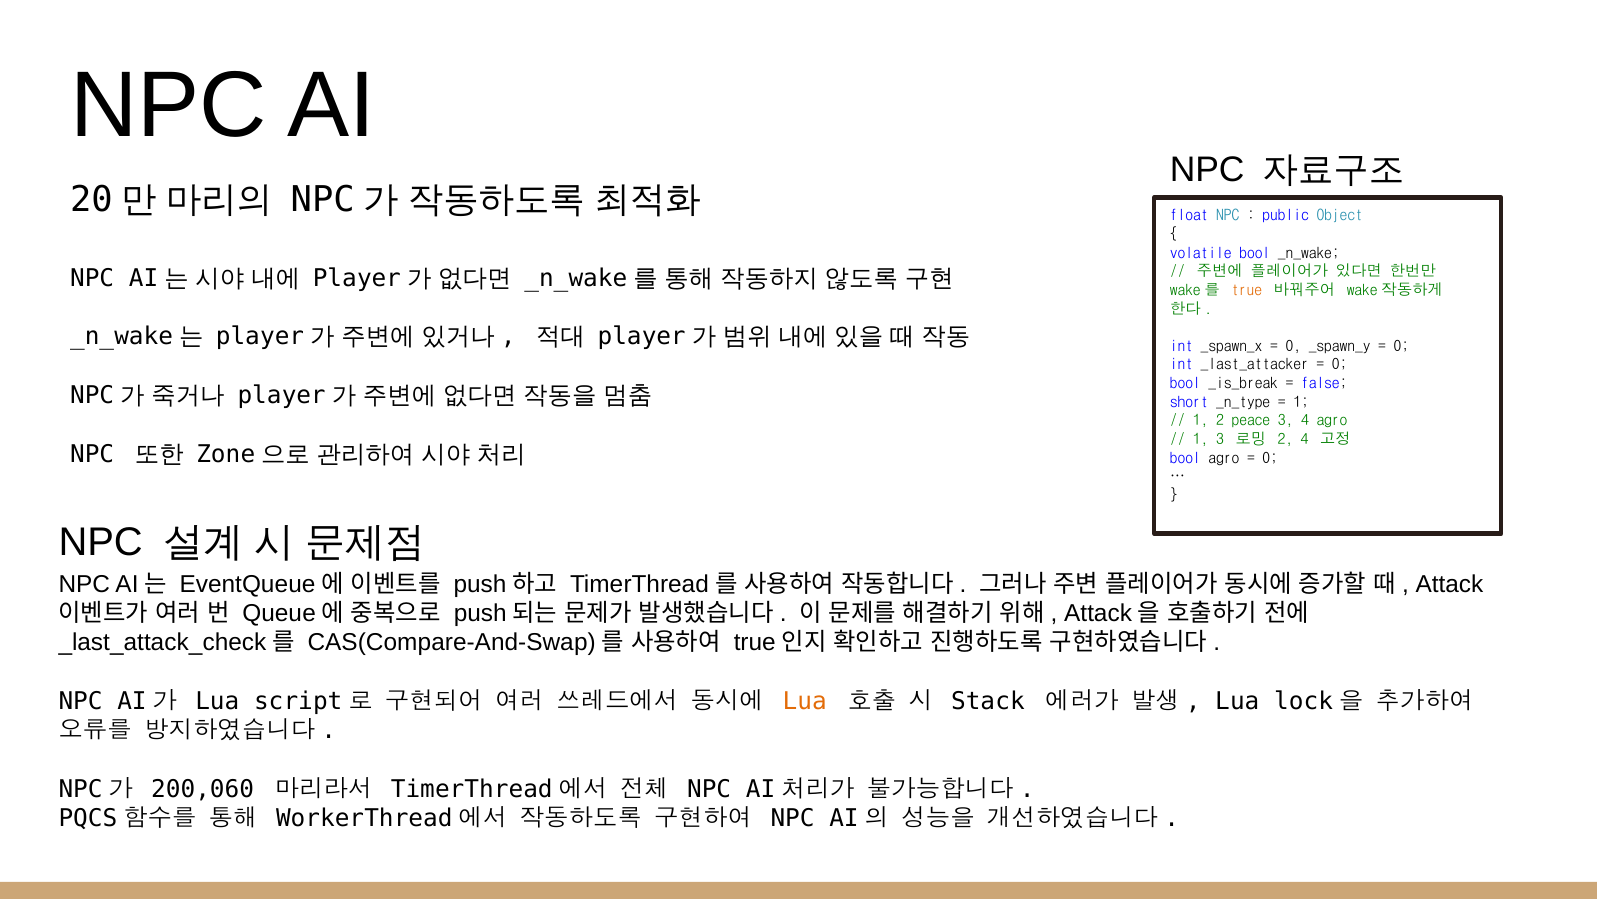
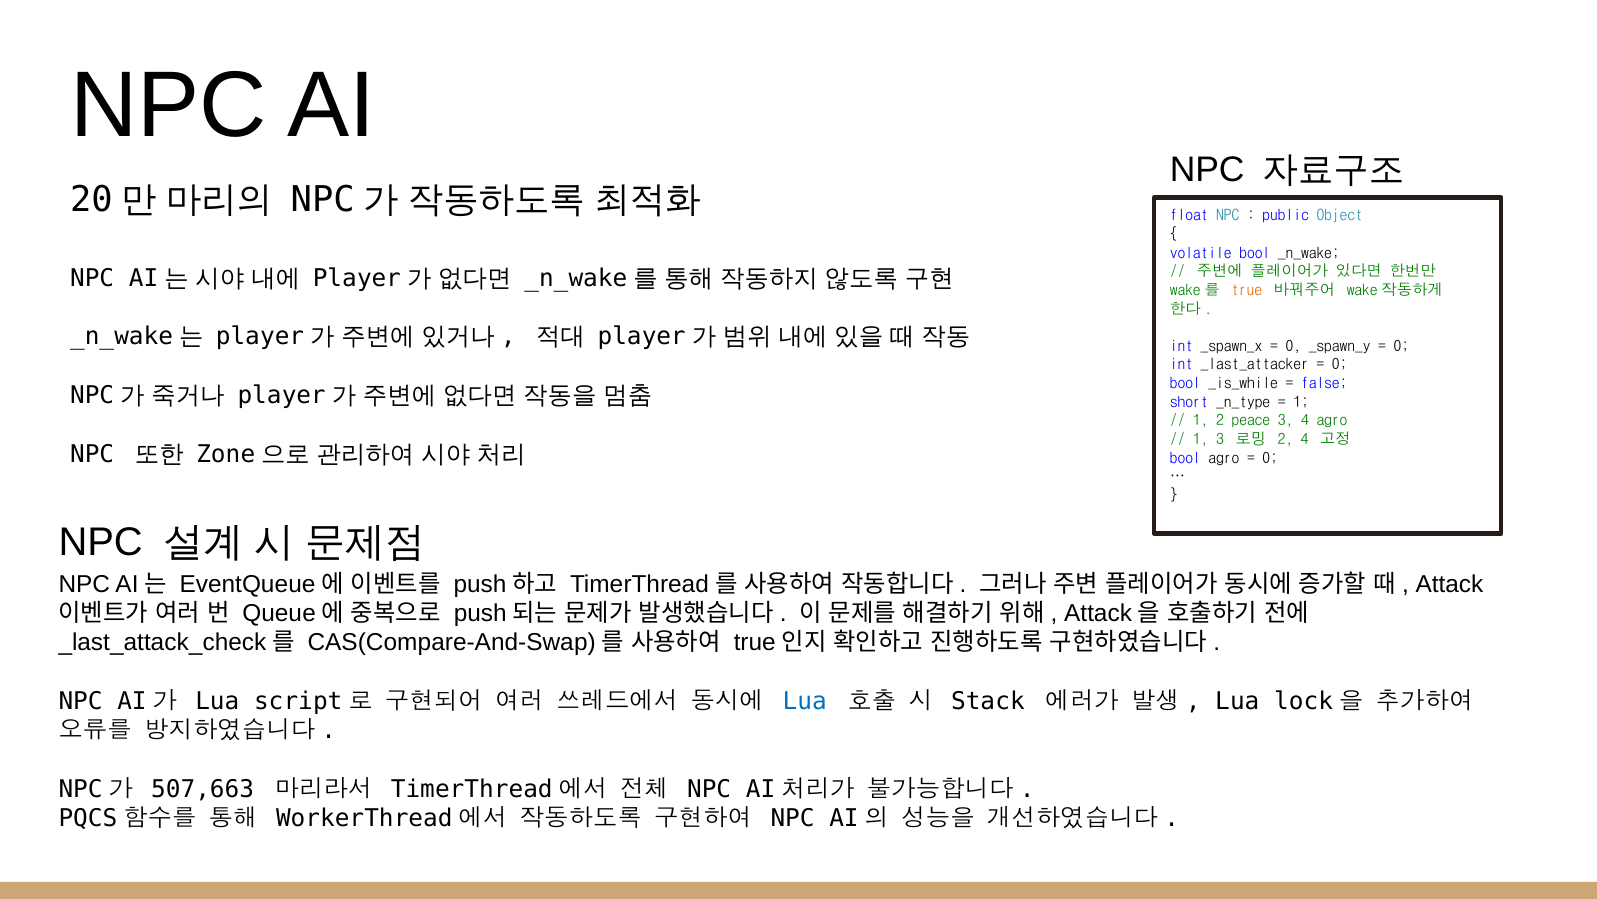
_is_break: _is_break -> _is_while
Lua at (805, 701) colour: orange -> blue
200,060: 200,060 -> 507,663
